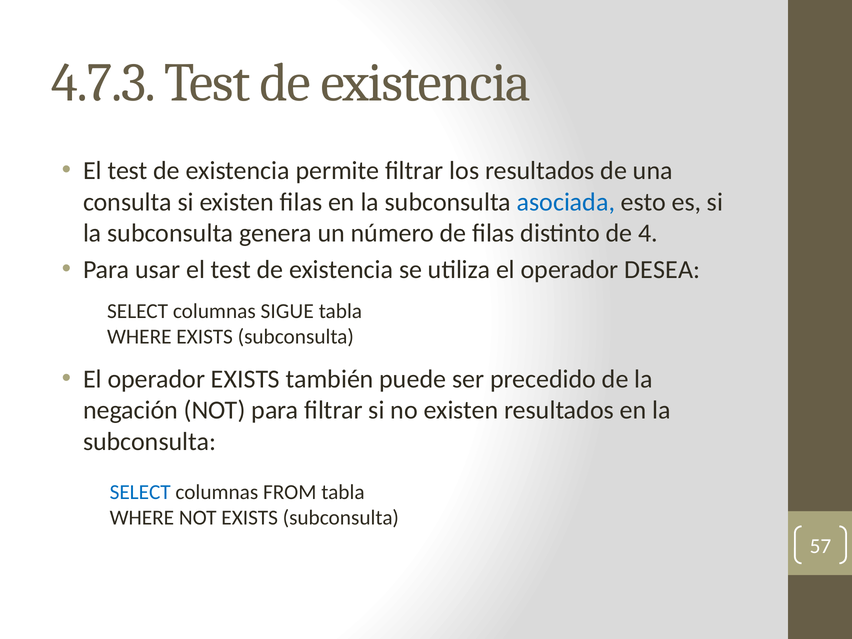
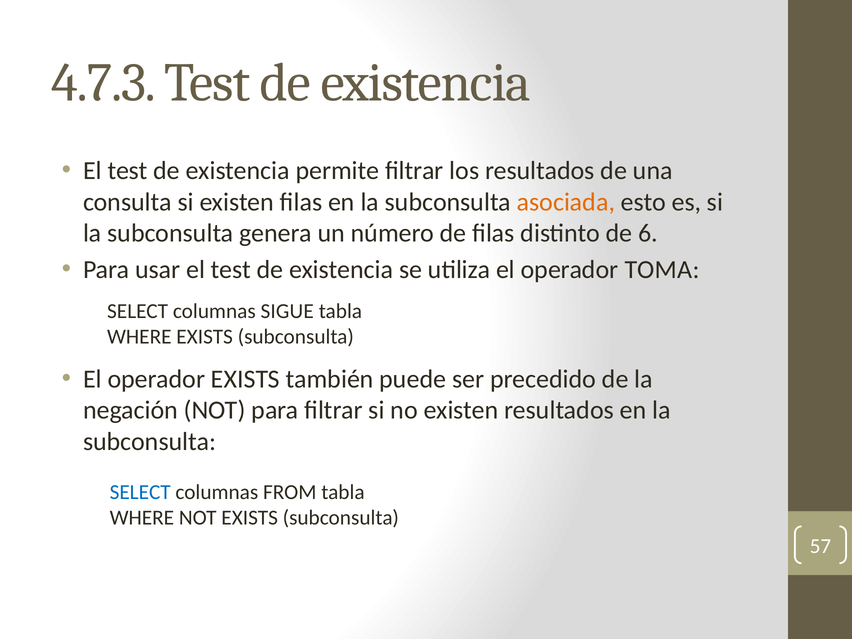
asociada colour: blue -> orange
4: 4 -> 6
DESEA: DESEA -> TOMA
